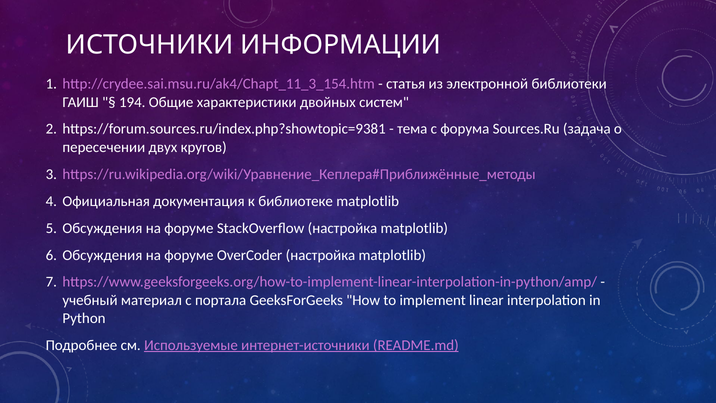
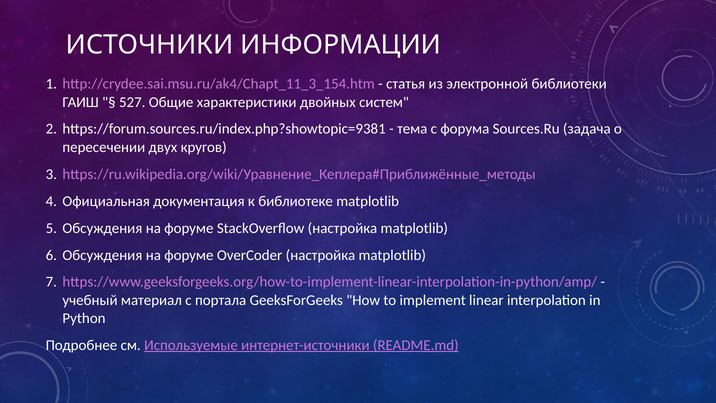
194: 194 -> 527
